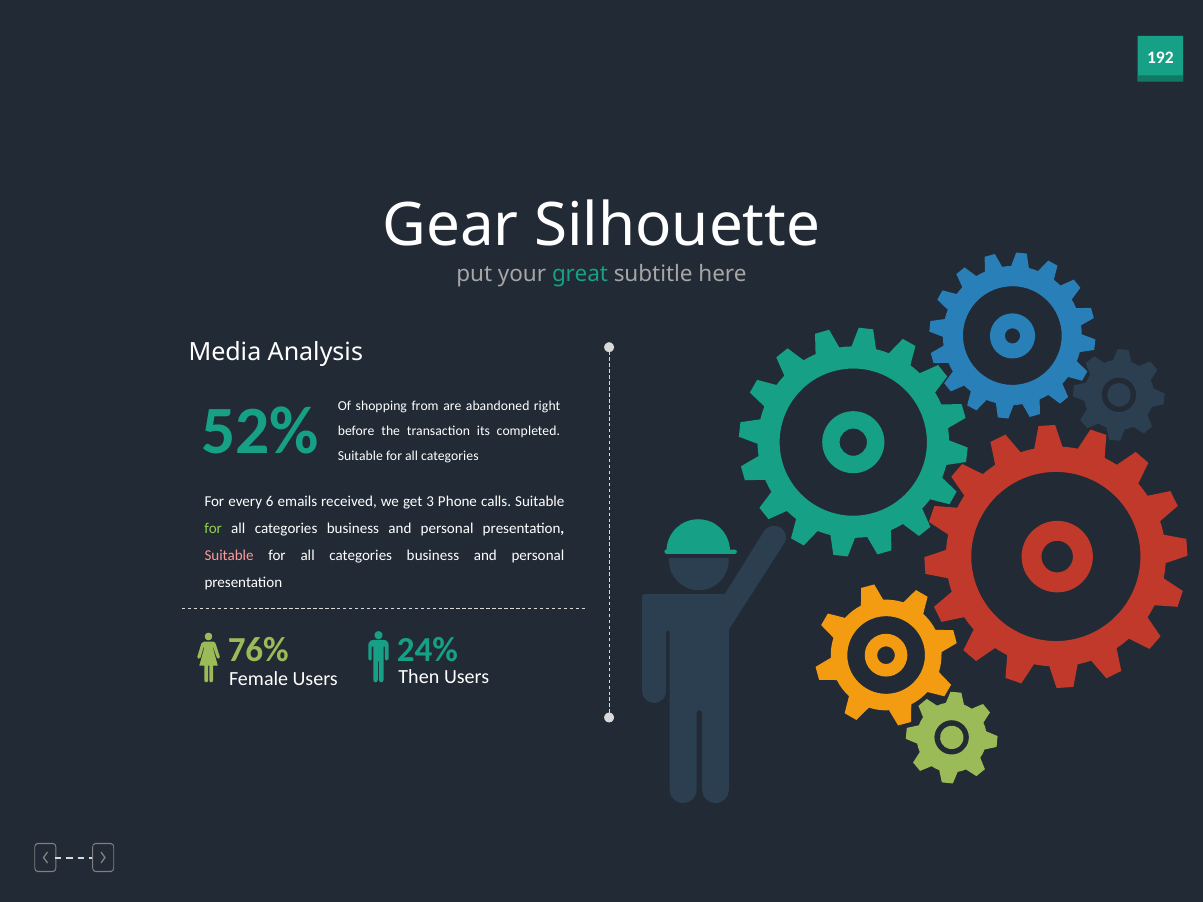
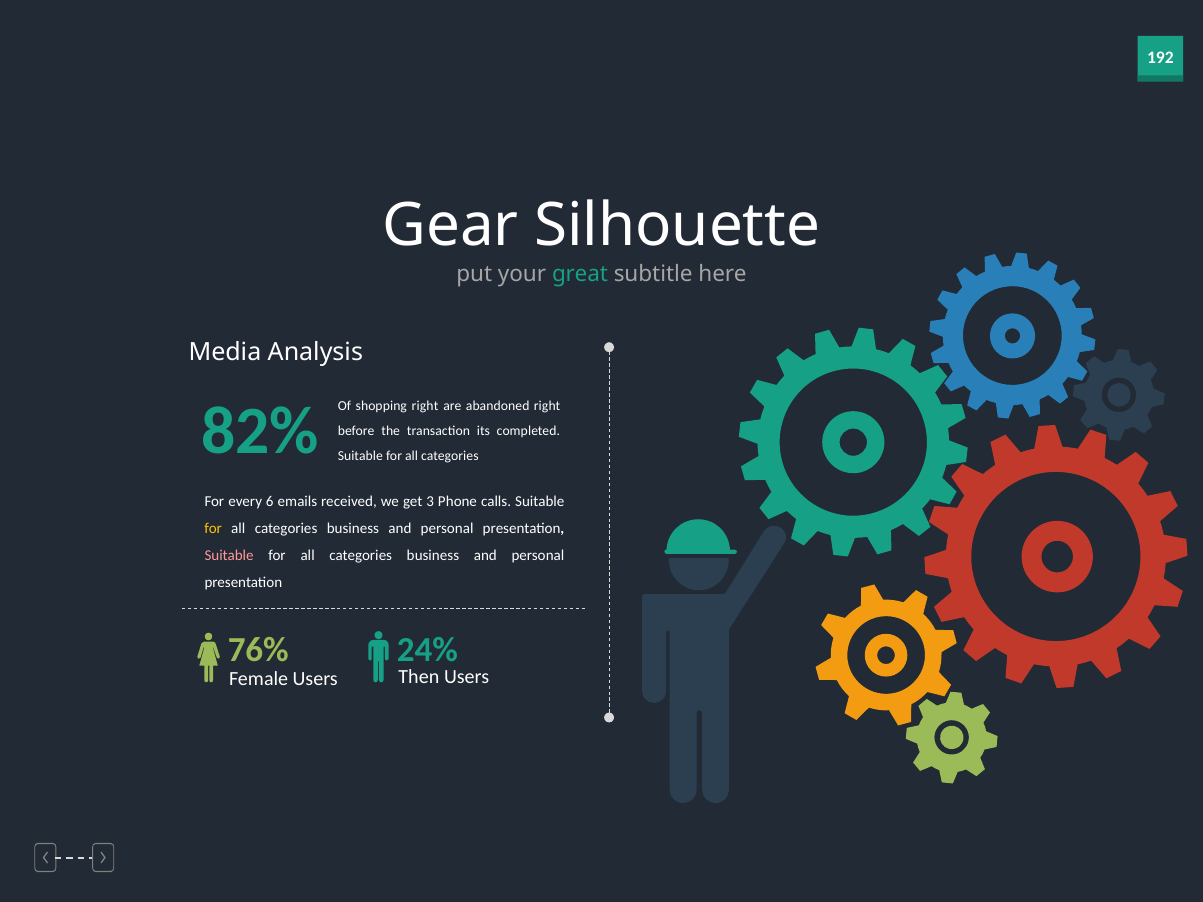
shopping from: from -> right
52%: 52% -> 82%
for at (213, 529) colour: light green -> yellow
